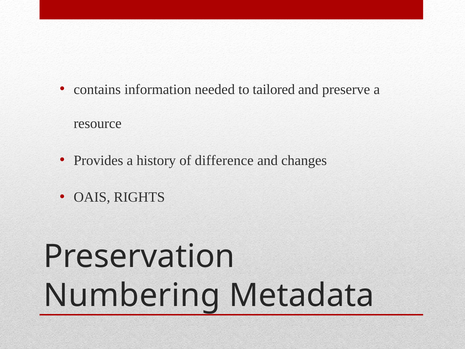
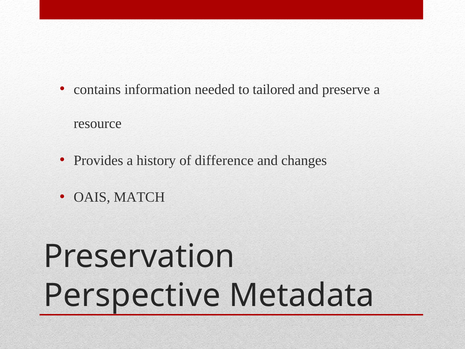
RIGHTS: RIGHTS -> MATCH
Numbering: Numbering -> Perspective
